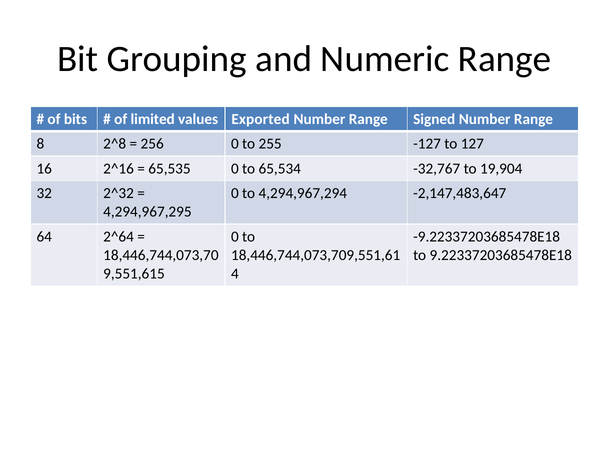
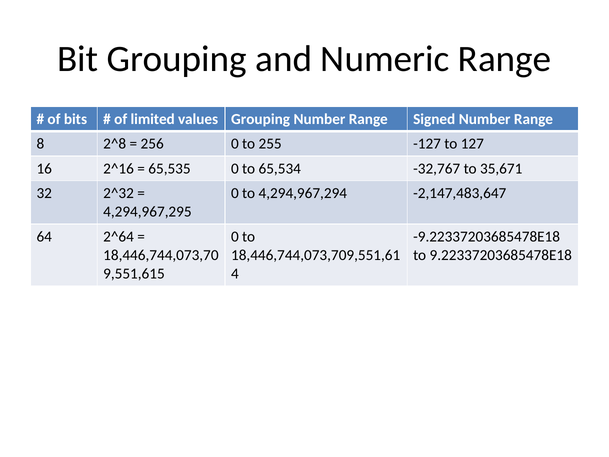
values Exported: Exported -> Grouping
19,904: 19,904 -> 35,671
